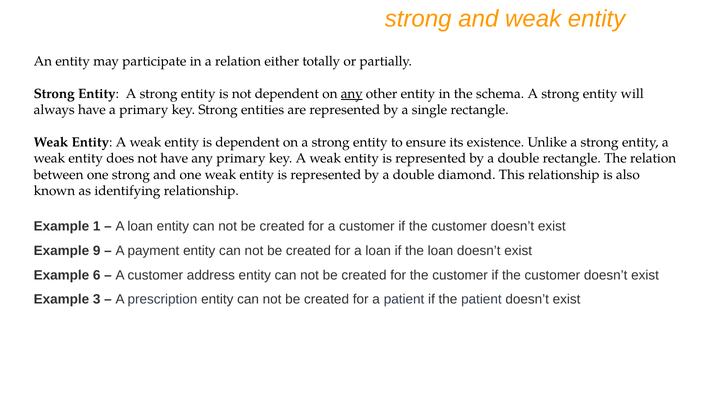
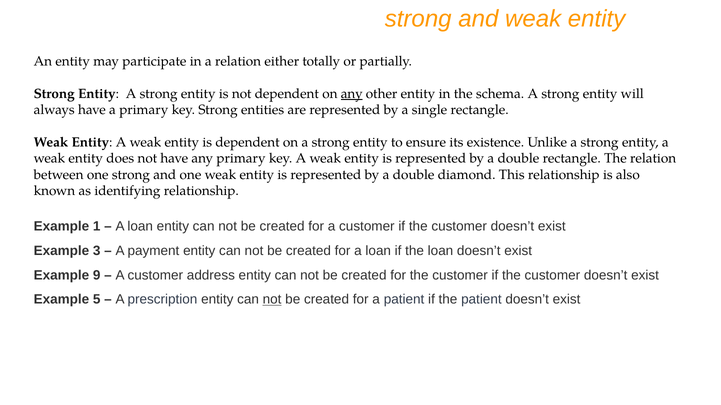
9: 9 -> 3
6: 6 -> 9
3: 3 -> 5
not at (272, 300) underline: none -> present
